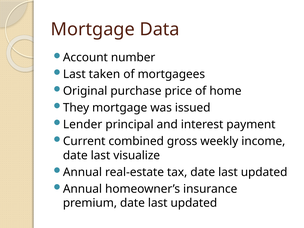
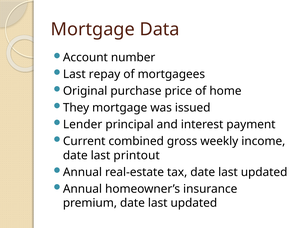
taken: taken -> repay
visualize: visualize -> printout
